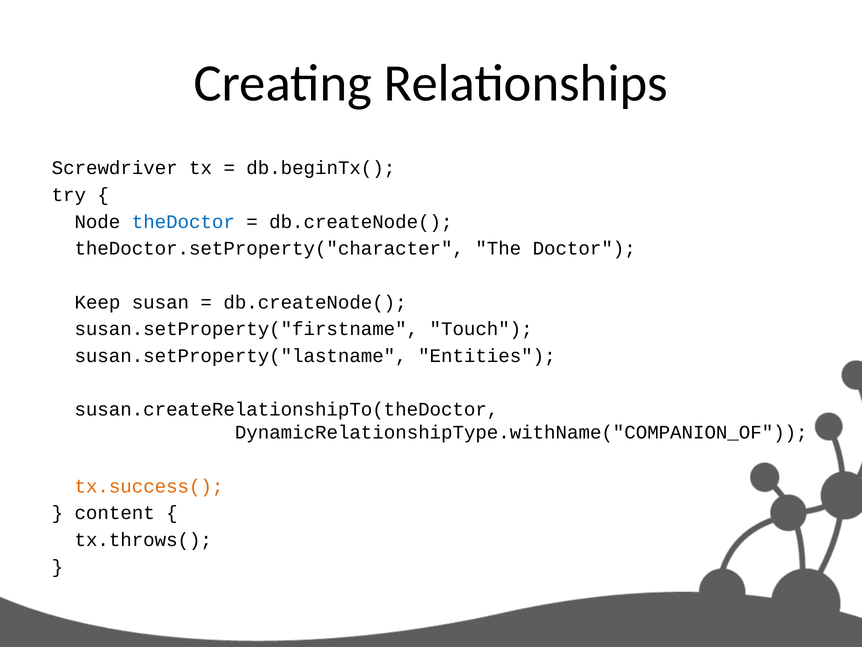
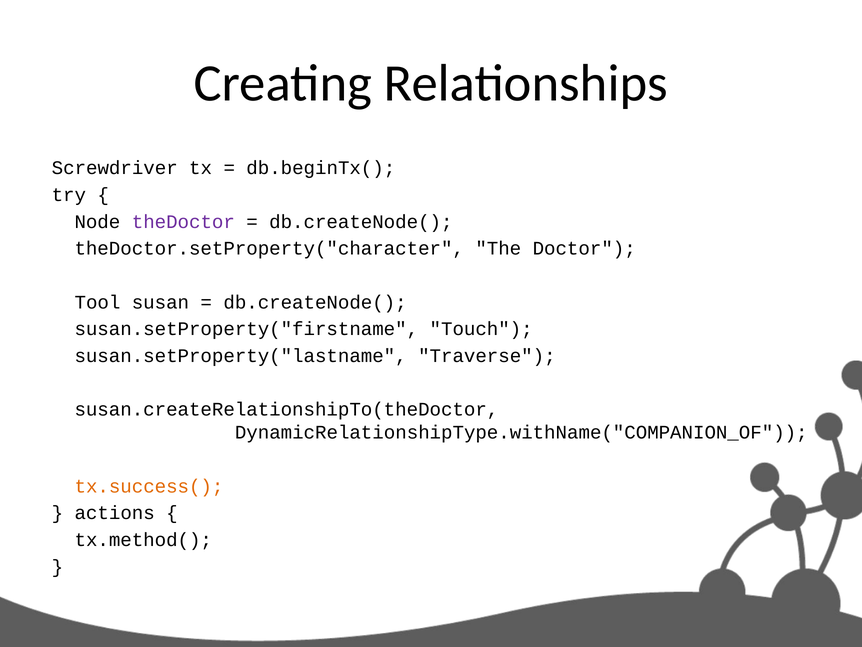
theDoctor colour: blue -> purple
Keep: Keep -> Tool
Entities: Entities -> Traverse
content: content -> actions
tx.throws(: tx.throws( -> tx.method(
